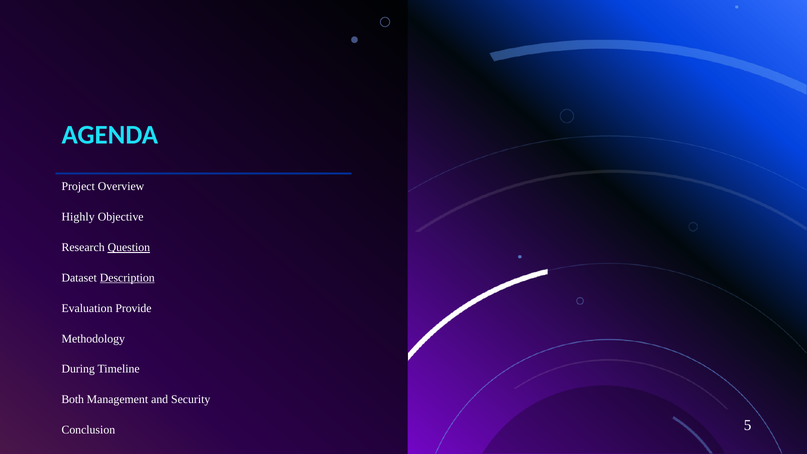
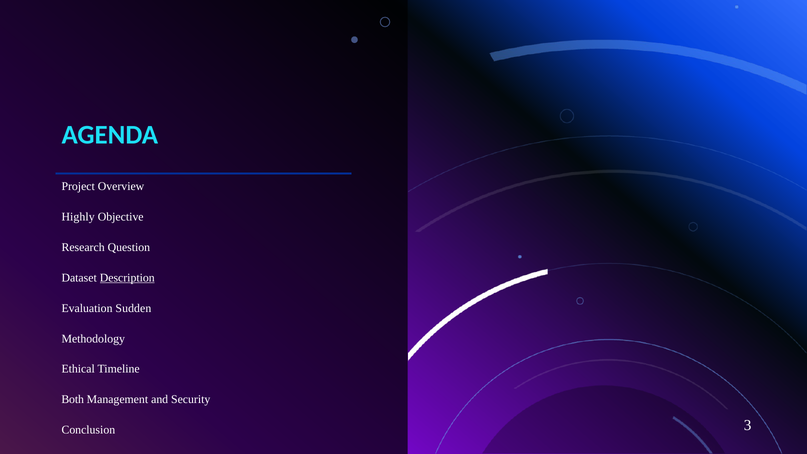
Question underline: present -> none
Provide: Provide -> Sudden
During: During -> Ethical
5: 5 -> 3
